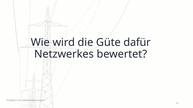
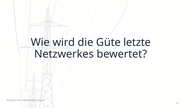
dafür: dafür -> letzte
